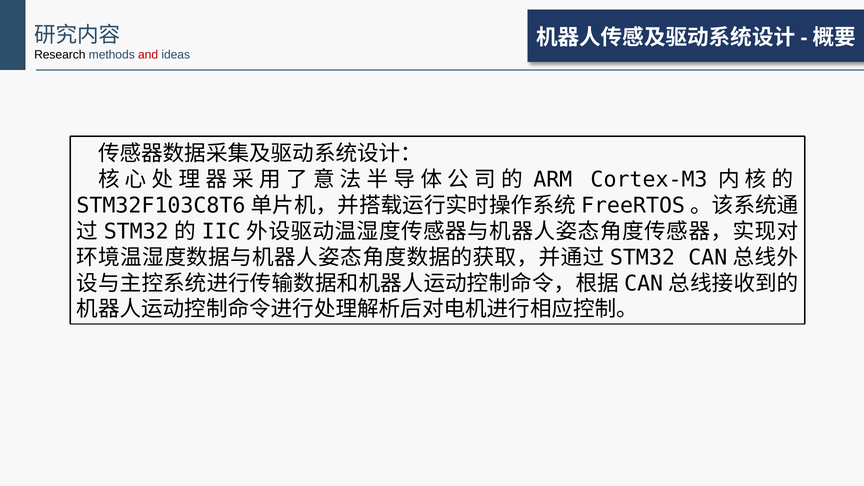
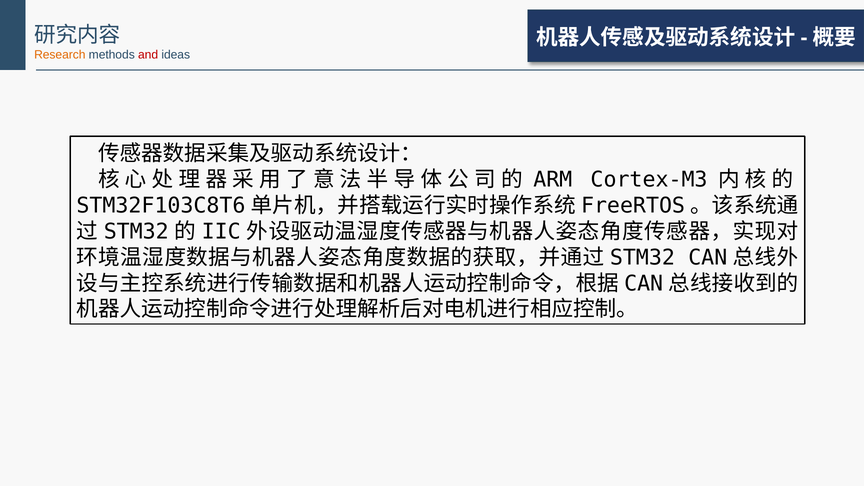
Research colour: black -> orange
